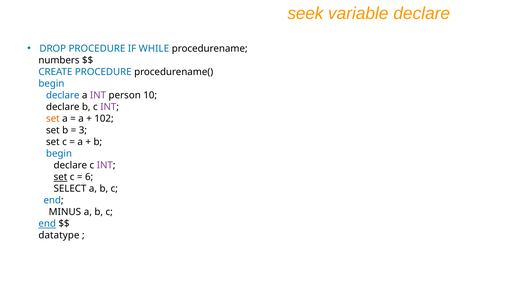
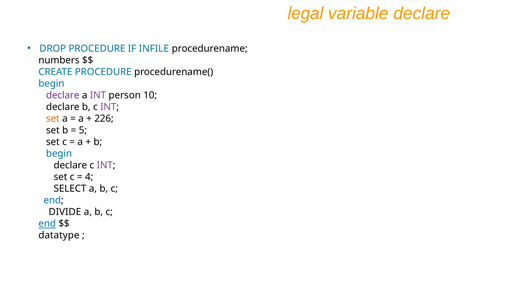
seek: seek -> legal
WHILE: WHILE -> INFILE
declare at (63, 95) colour: blue -> purple
102: 102 -> 226
3: 3 -> 5
set at (60, 177) underline: present -> none
6: 6 -> 4
MINUS: MINUS -> DIVIDE
